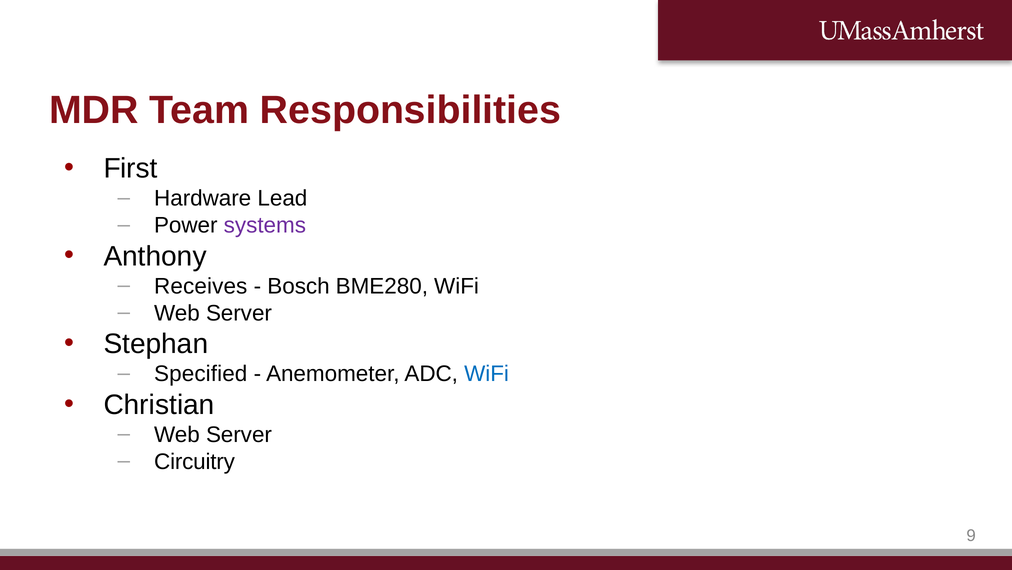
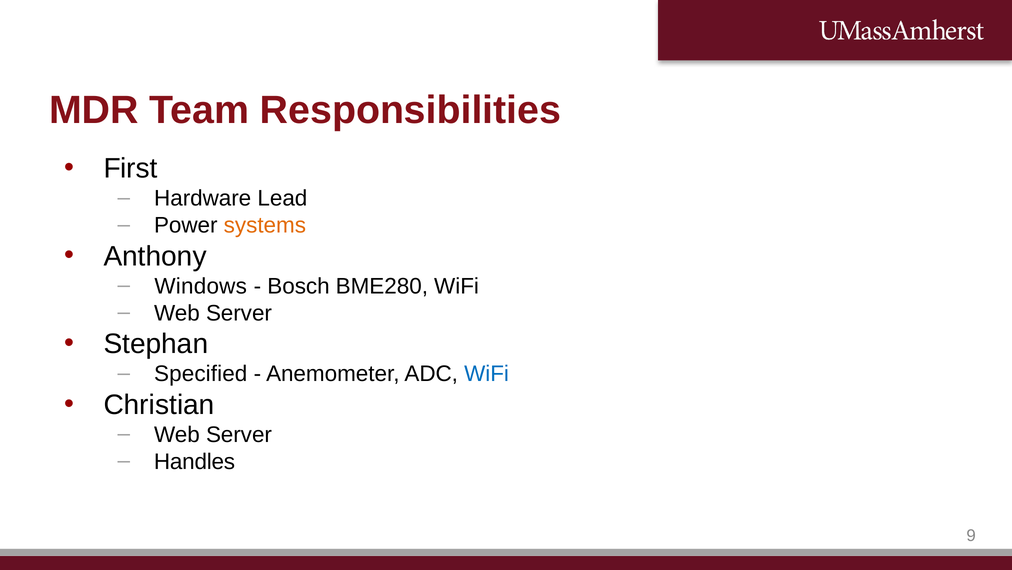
systems colour: purple -> orange
Receives: Receives -> Windows
Circuitry: Circuitry -> Handles
